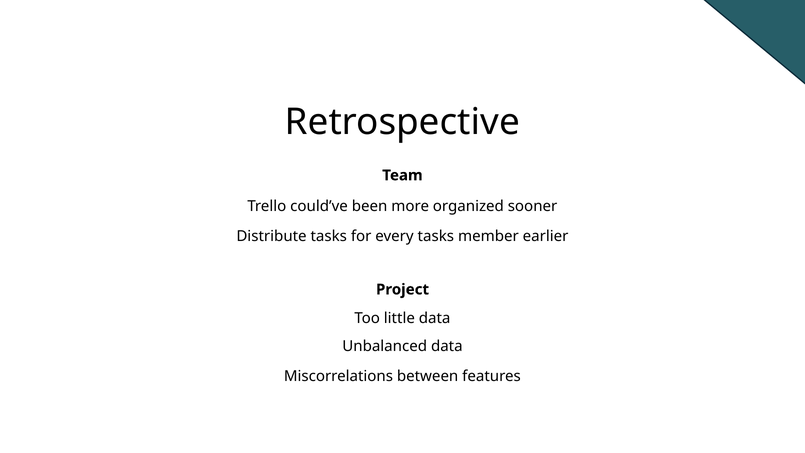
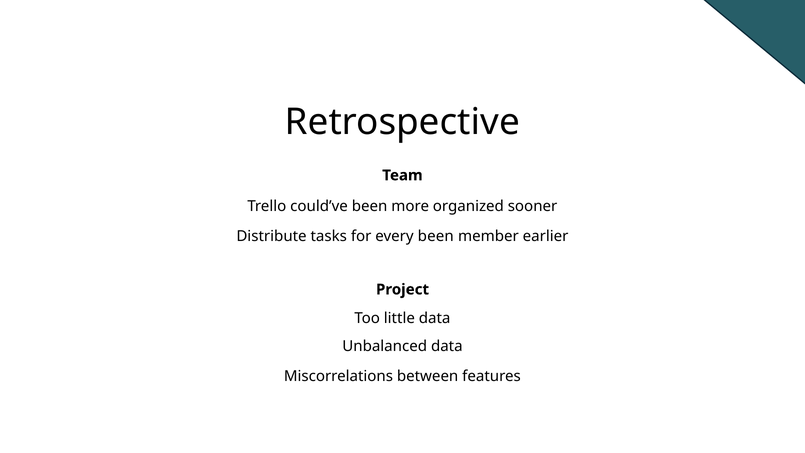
every tasks: tasks -> been
